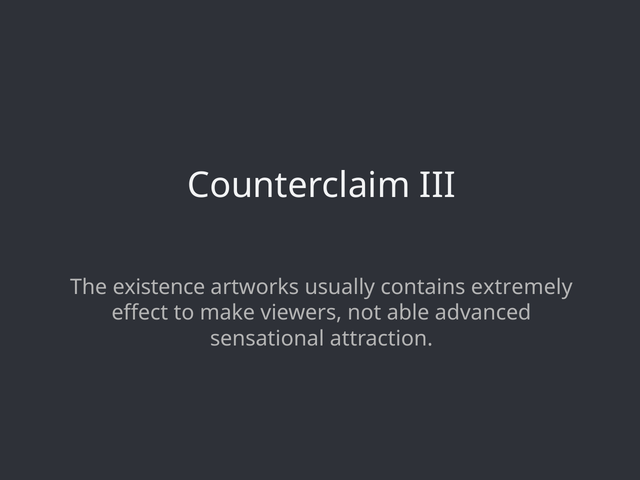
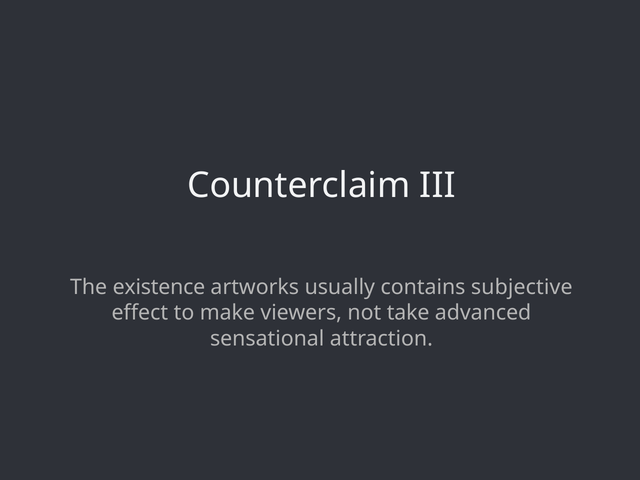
extremely: extremely -> subjective
able: able -> take
